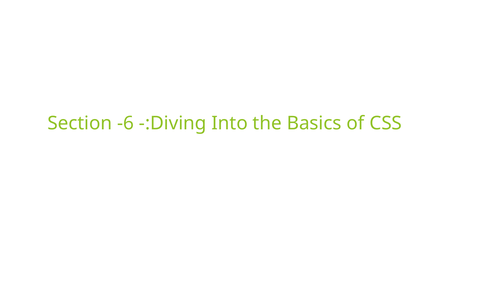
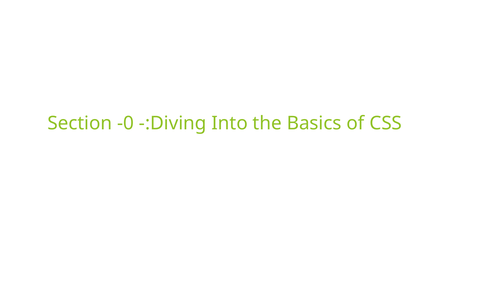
-6: -6 -> -0
